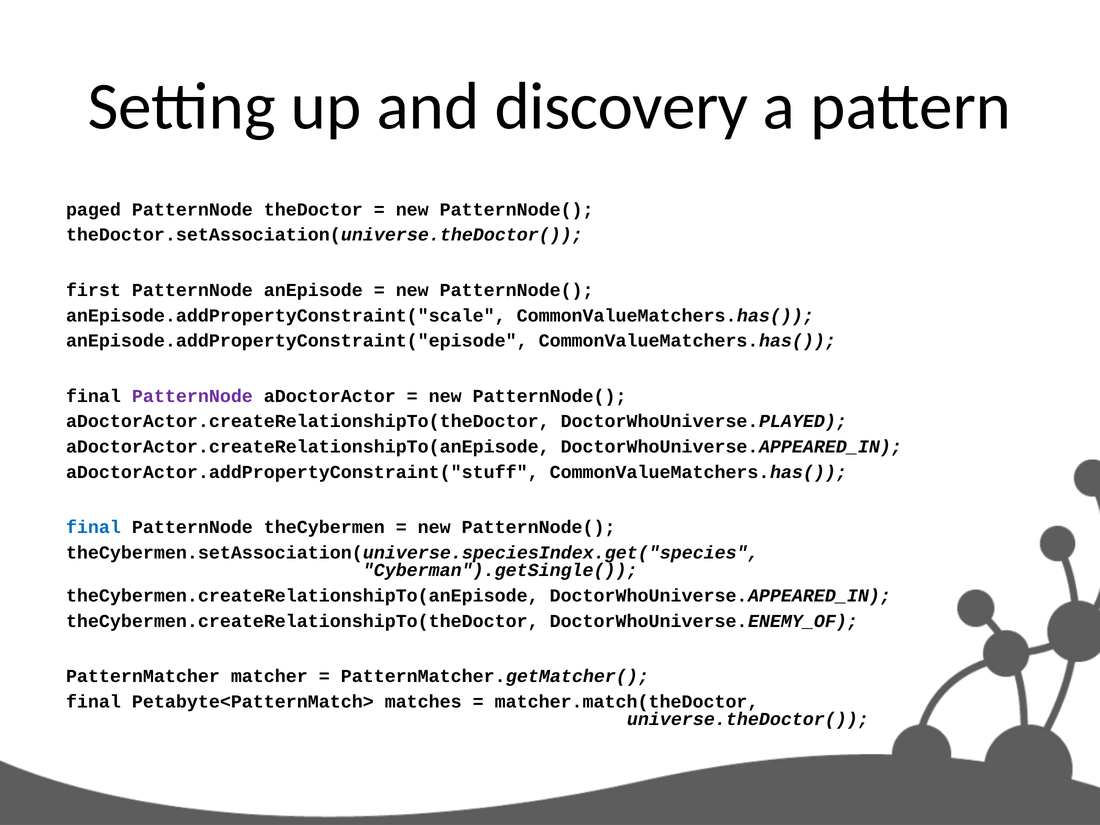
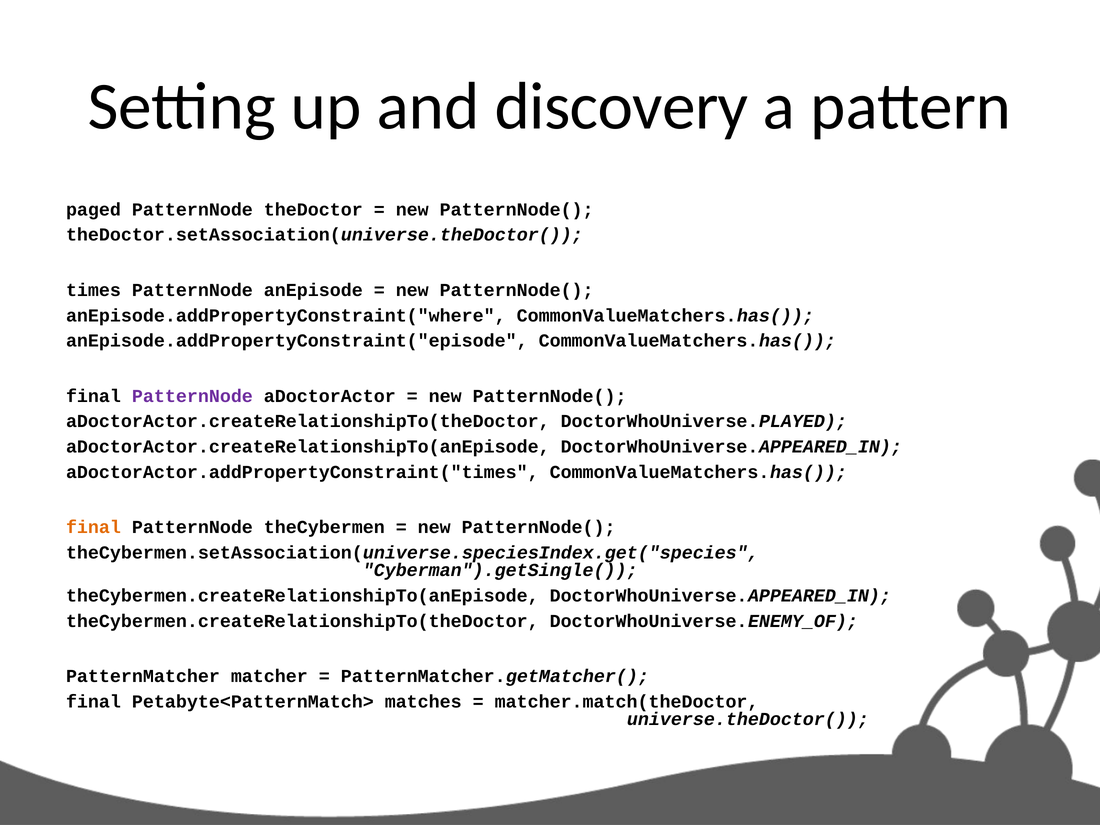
first: first -> times
anEpisode.addPropertyConstraint("scale: anEpisode.addPropertyConstraint("scale -> anEpisode.addPropertyConstraint("where
aDoctorActor.addPropertyConstraint("stuff: aDoctorActor.addPropertyConstraint("stuff -> aDoctorActor.addPropertyConstraint("times
final at (93, 527) colour: blue -> orange
